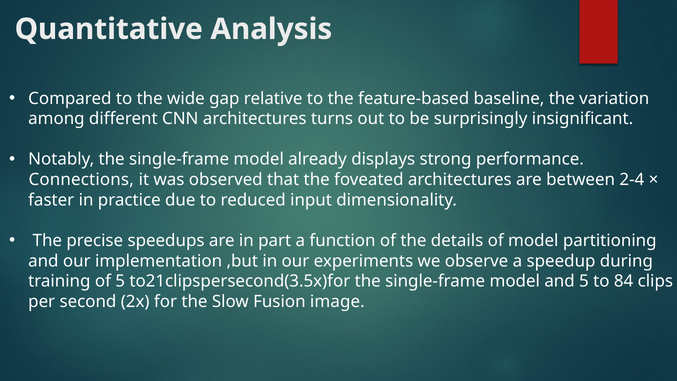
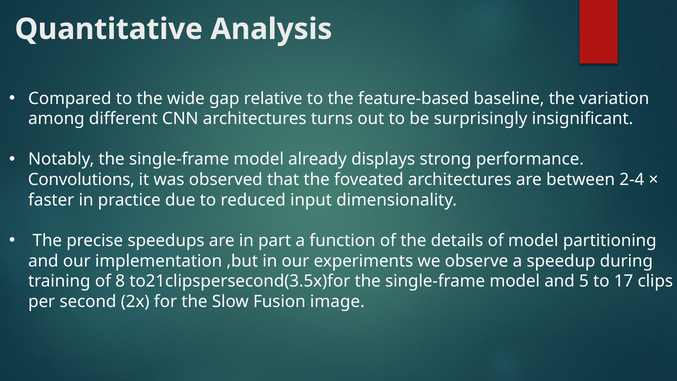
Connections: Connections -> Convolutions
of 5: 5 -> 8
84: 84 -> 17
